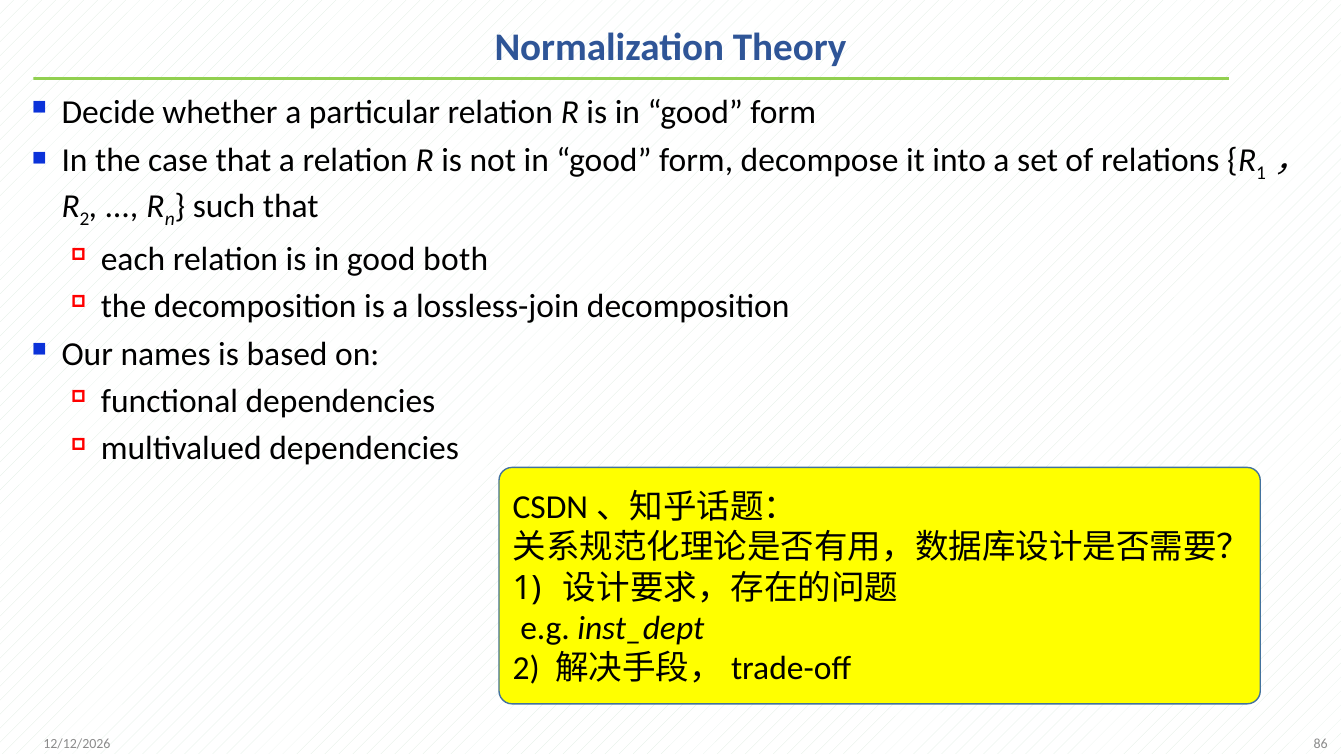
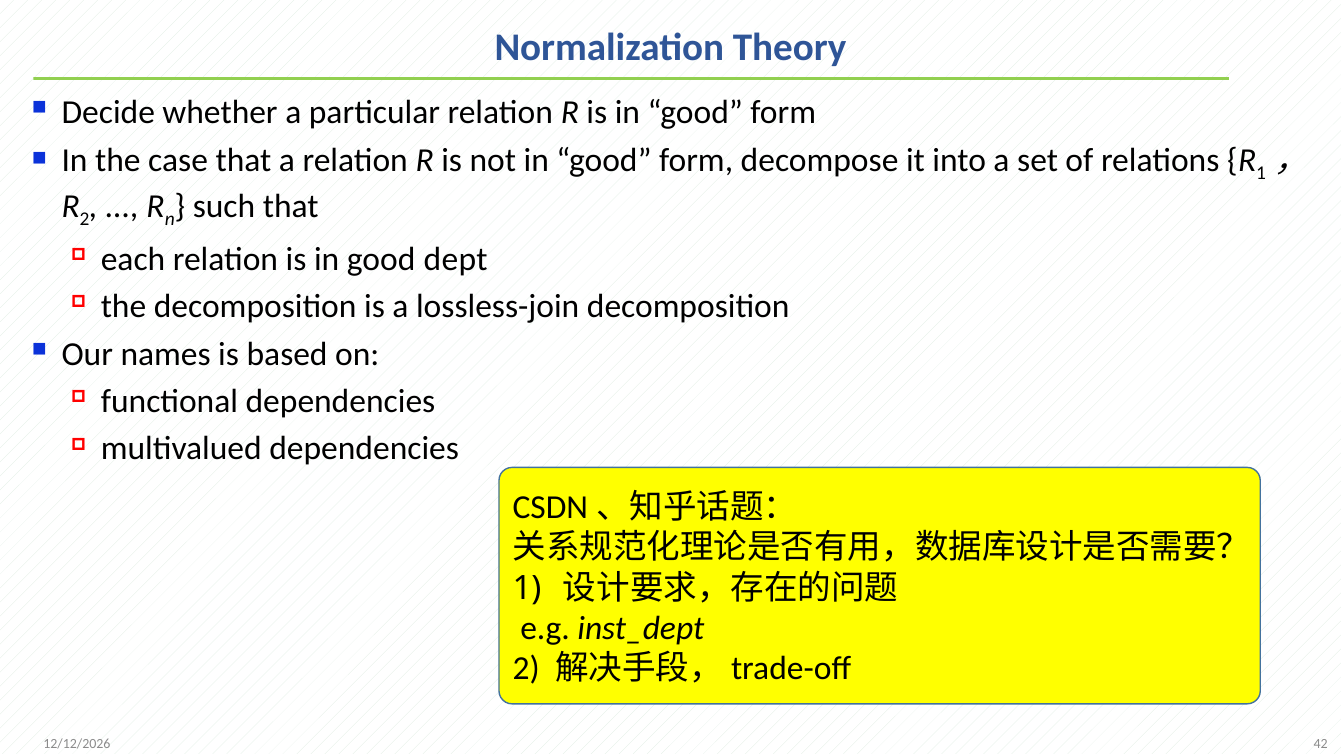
both: both -> dept
86: 86 -> 42
